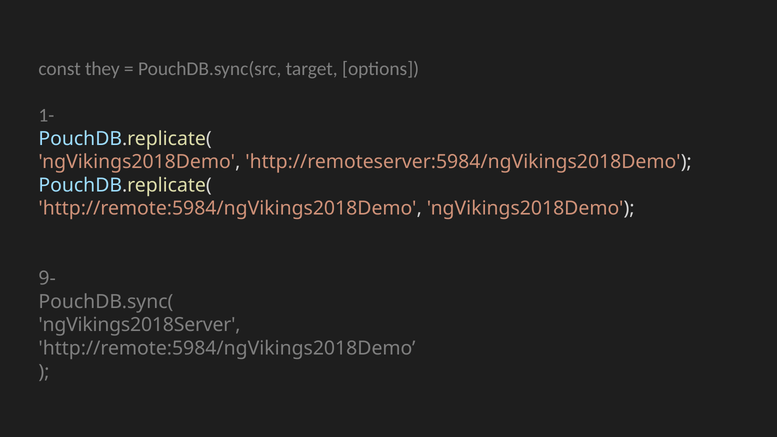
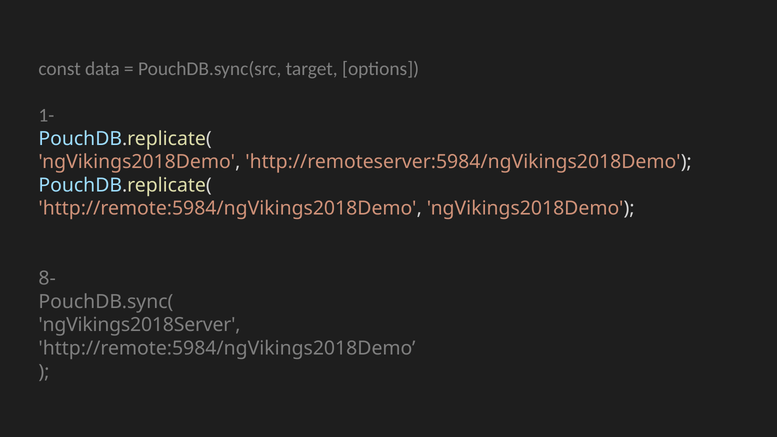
they: they -> data
9-: 9- -> 8-
